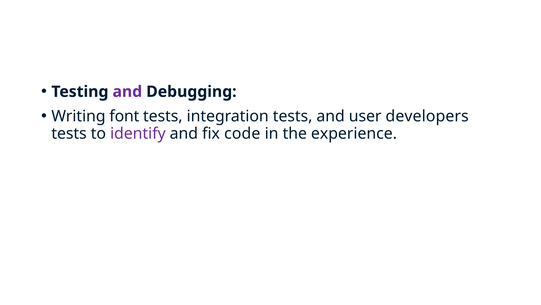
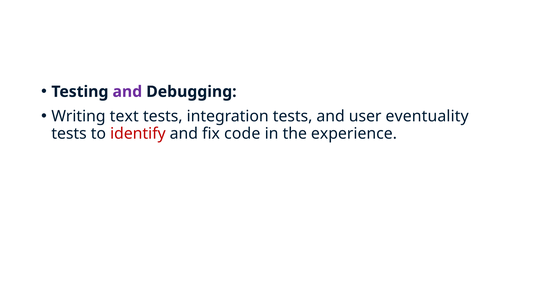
font: font -> text
developers: developers -> eventuality
identify colour: purple -> red
